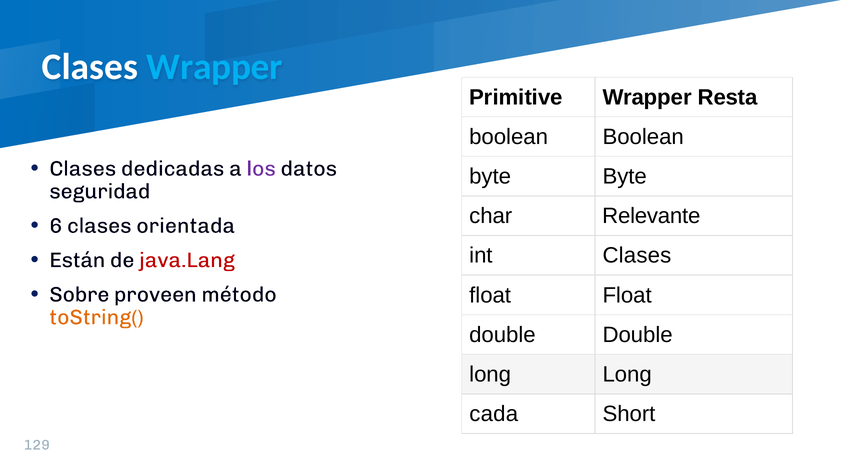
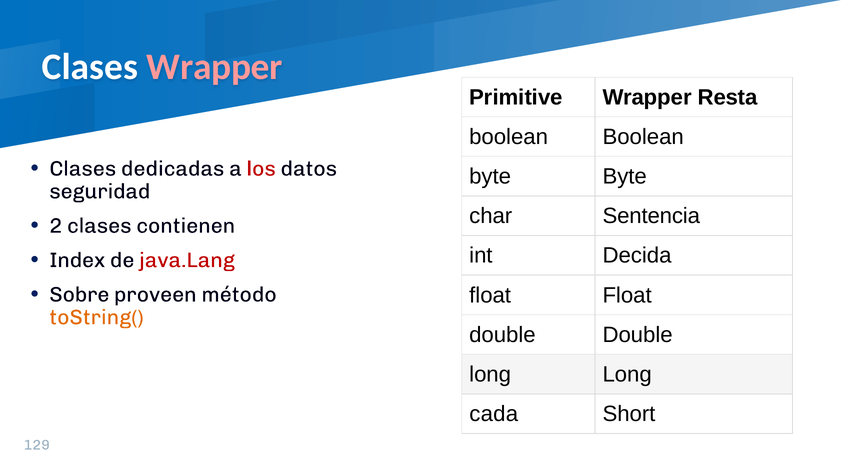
Wrapper at (215, 67) colour: light blue -> pink
los colour: purple -> red
Relevante: Relevante -> Sentencia
6: 6 -> 2
orientada: orientada -> contienen
int Clases: Clases -> Decida
Están: Están -> Index
